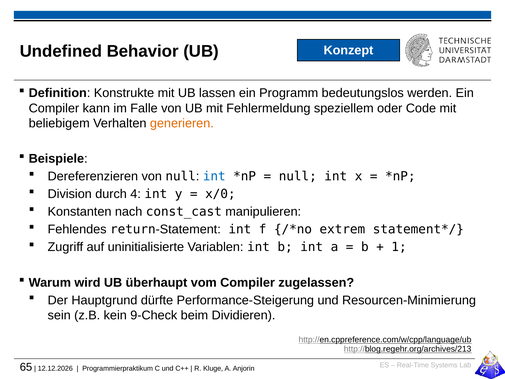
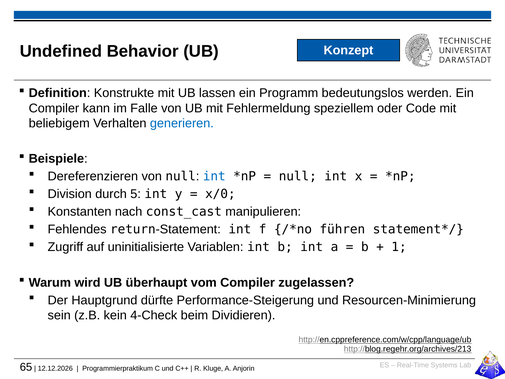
generieren colour: orange -> blue
4: 4 -> 5
extrem: extrem -> führen
9-Check: 9-Check -> 4-Check
